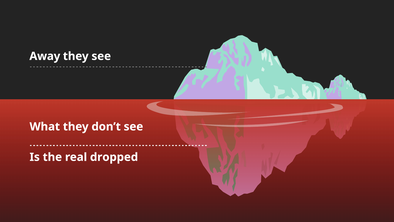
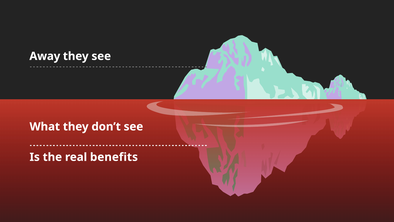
dropped: dropped -> benefits
